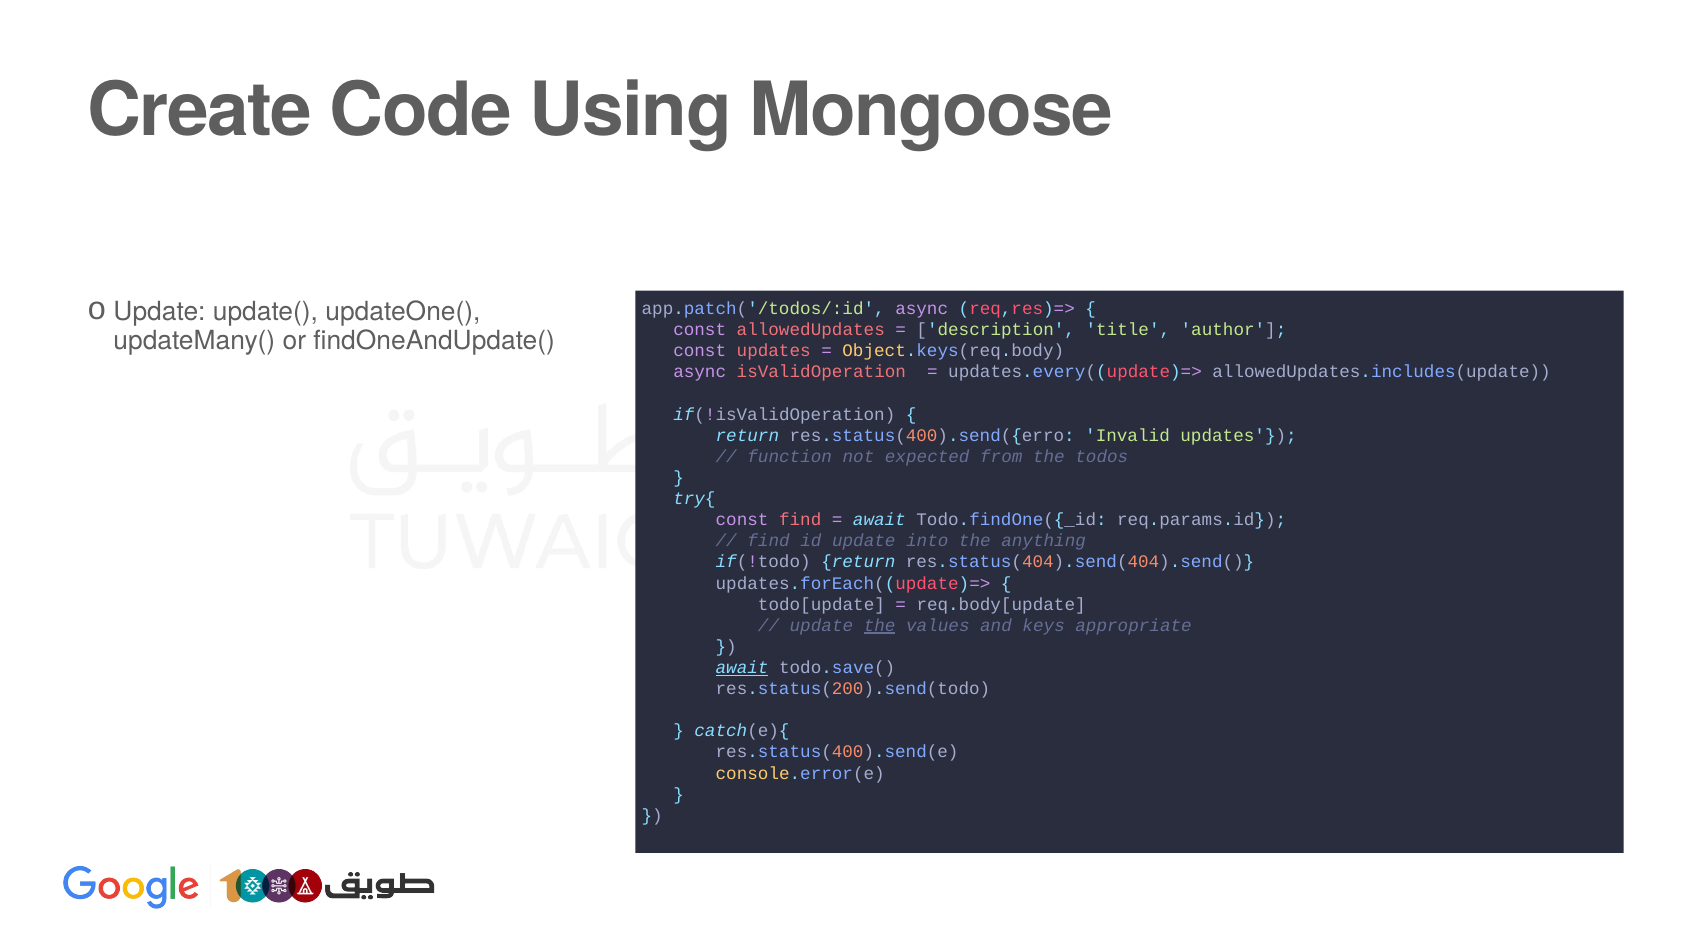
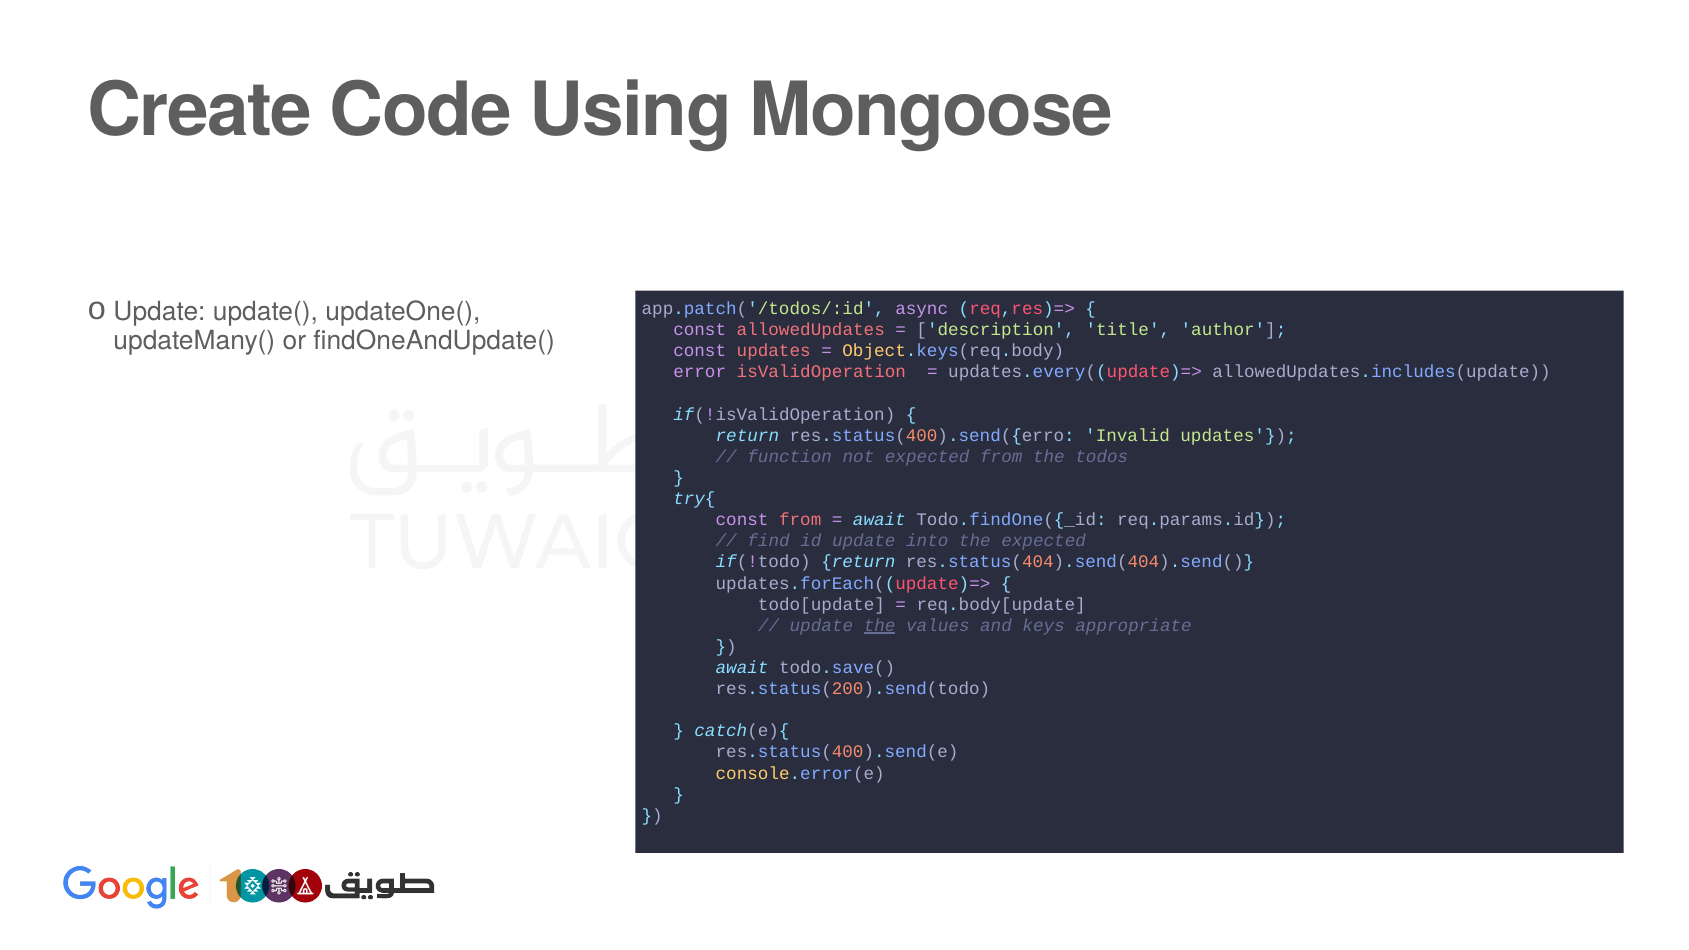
async at (700, 372): async -> error
const find: find -> from
the anything: anything -> expected
await at (742, 668) underline: present -> none
